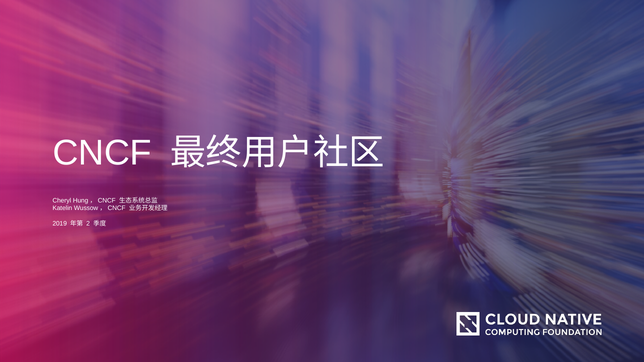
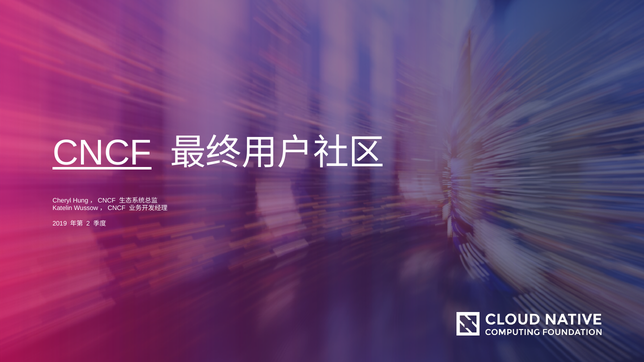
CNCF underline: none -> present
